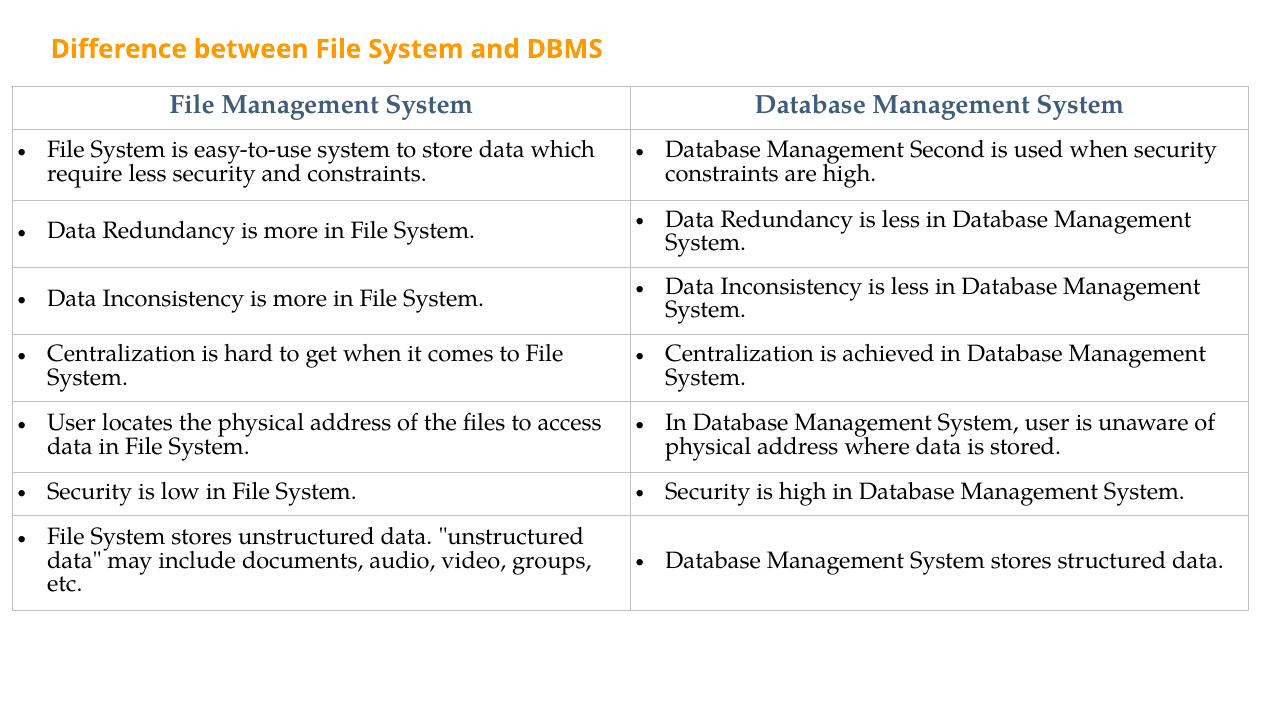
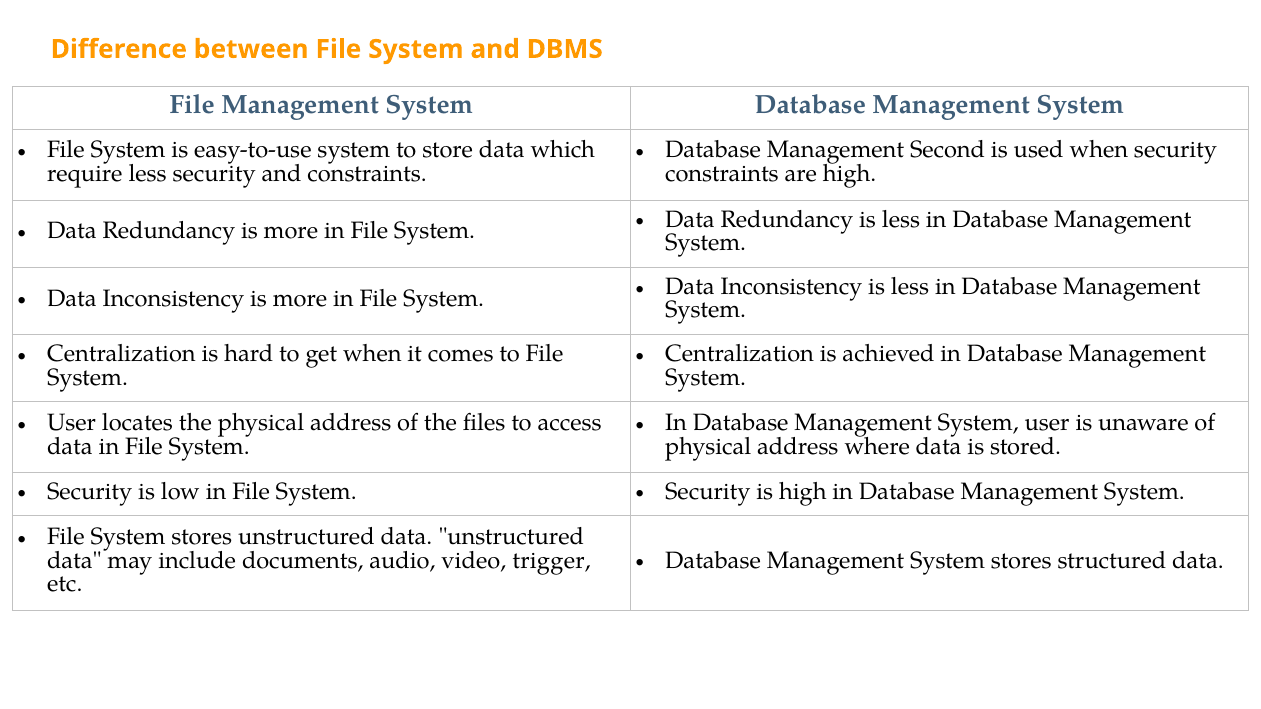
groups: groups -> trigger
